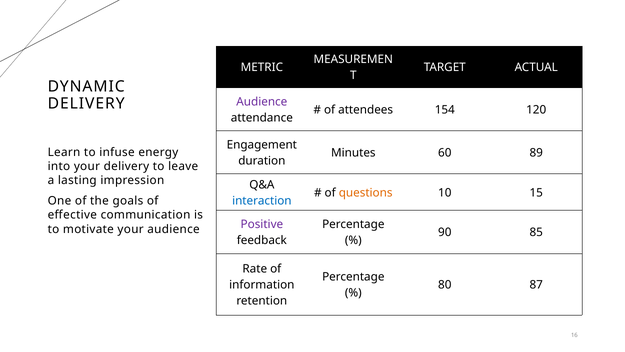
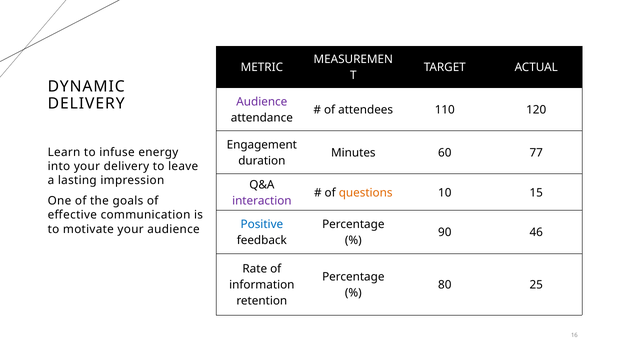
154: 154 -> 110
89: 89 -> 77
interaction colour: blue -> purple
Positive colour: purple -> blue
85: 85 -> 46
87: 87 -> 25
